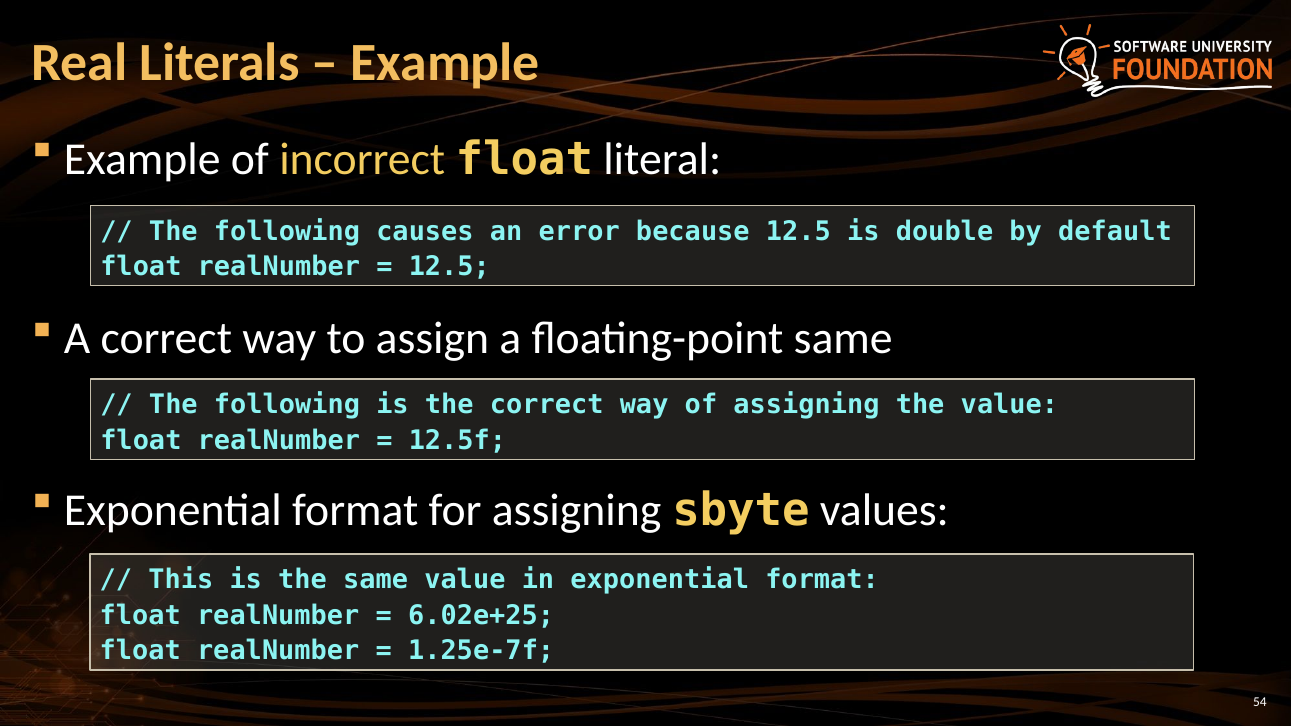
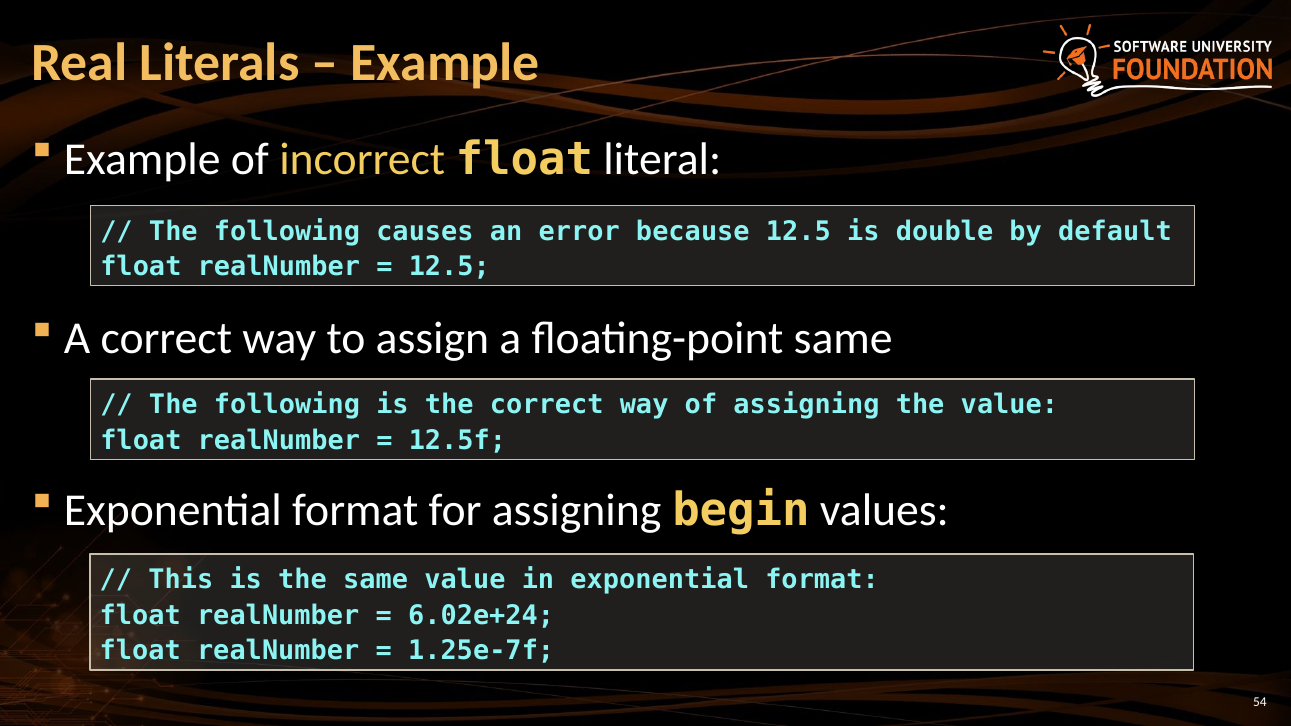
sbyte: sbyte -> begin
6.02e+25: 6.02e+25 -> 6.02e+24
